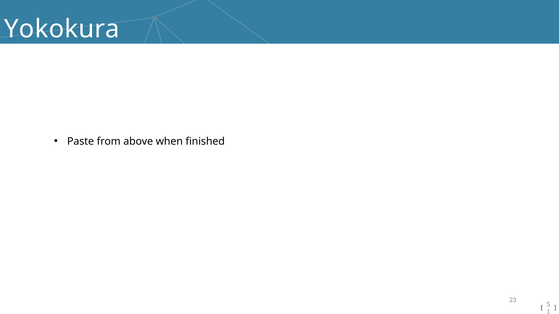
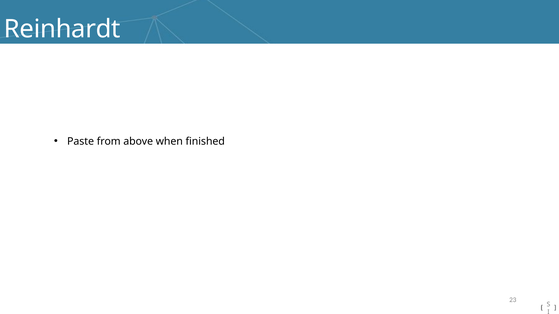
Yokokura: Yokokura -> Reinhardt
